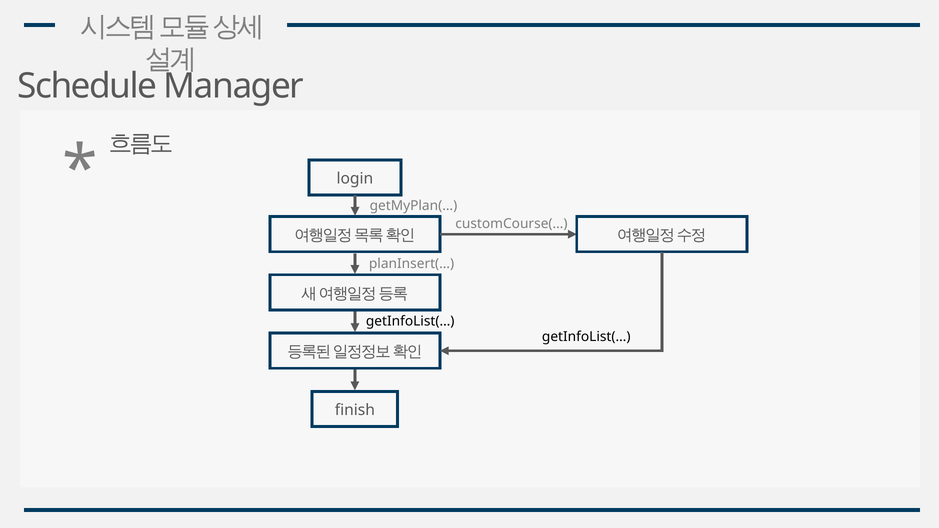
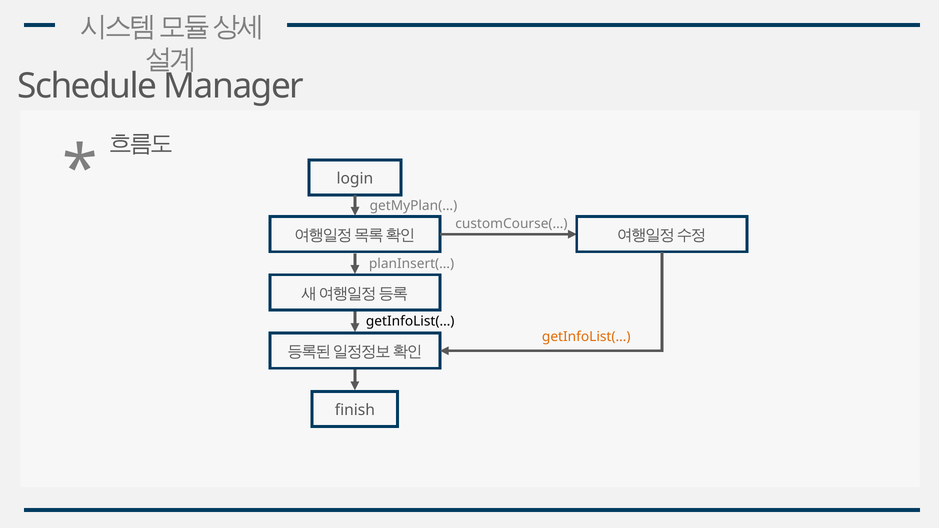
getInfoList(… at (586, 337) colour: black -> orange
